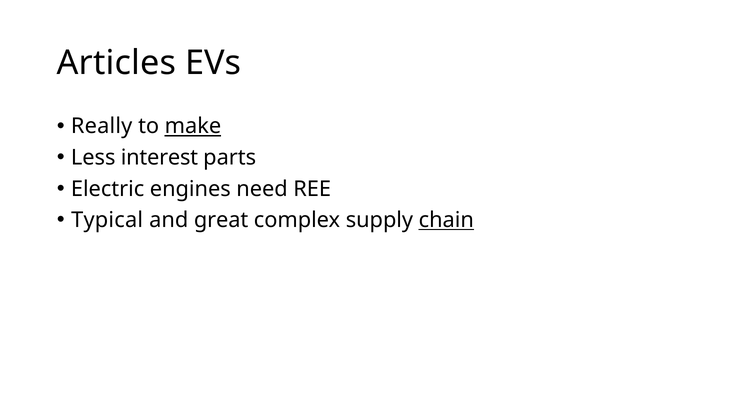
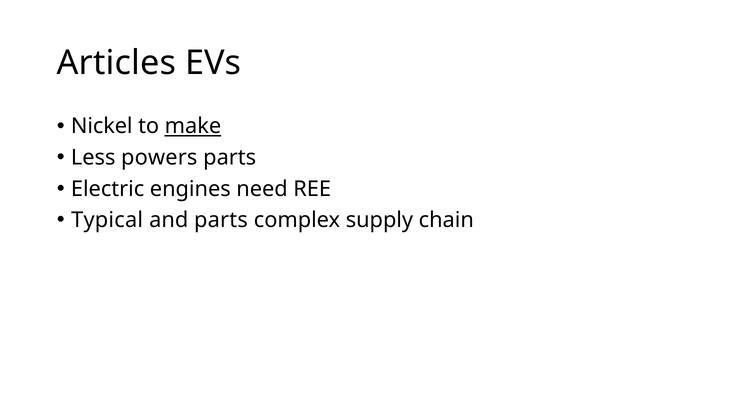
Really: Really -> Nickel
interest: interest -> powers
and great: great -> parts
chain underline: present -> none
